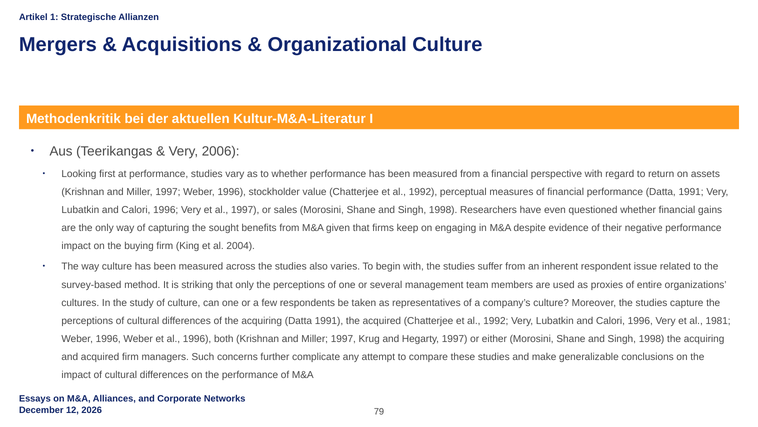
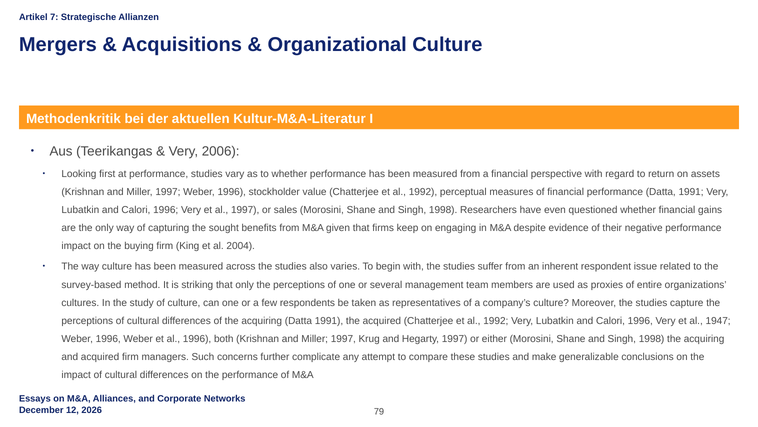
1: 1 -> 7
1981: 1981 -> 1947
